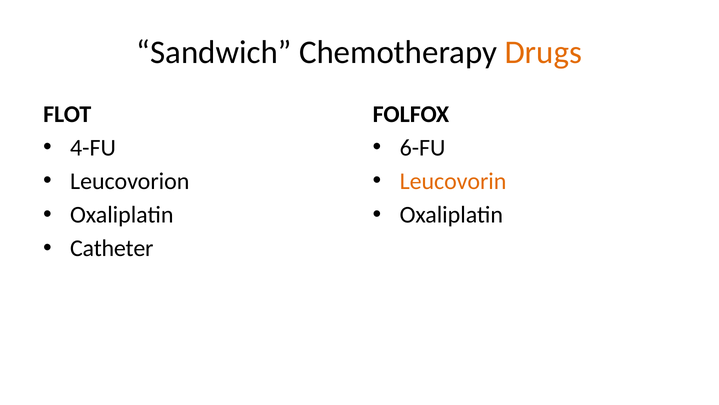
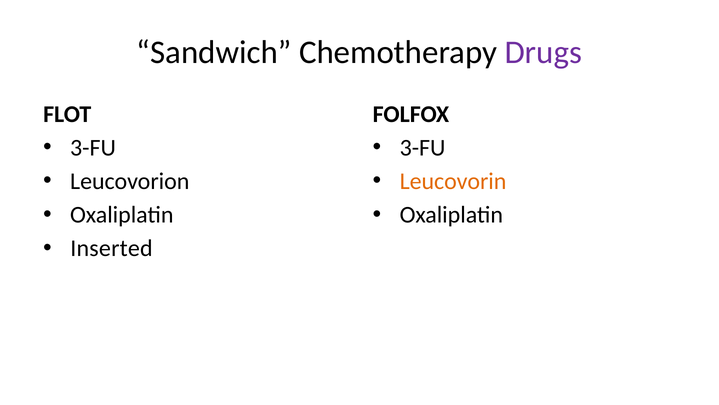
Drugs colour: orange -> purple
4-FU at (93, 148): 4-FU -> 3-FU
6-FU at (423, 148): 6-FU -> 3-FU
Catheter: Catheter -> Inserted
